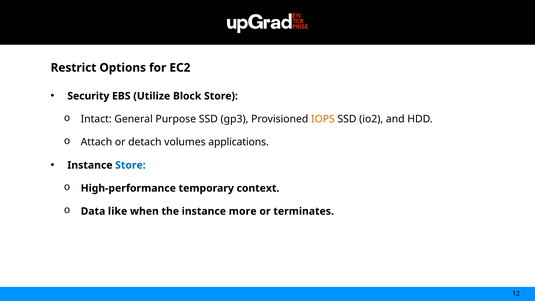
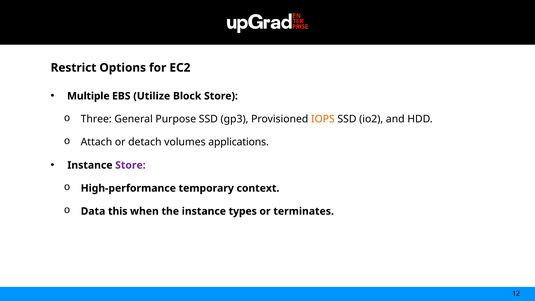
Security: Security -> Multiple
Intact: Intact -> Three
Store at (130, 165) colour: blue -> purple
like: like -> this
more: more -> types
